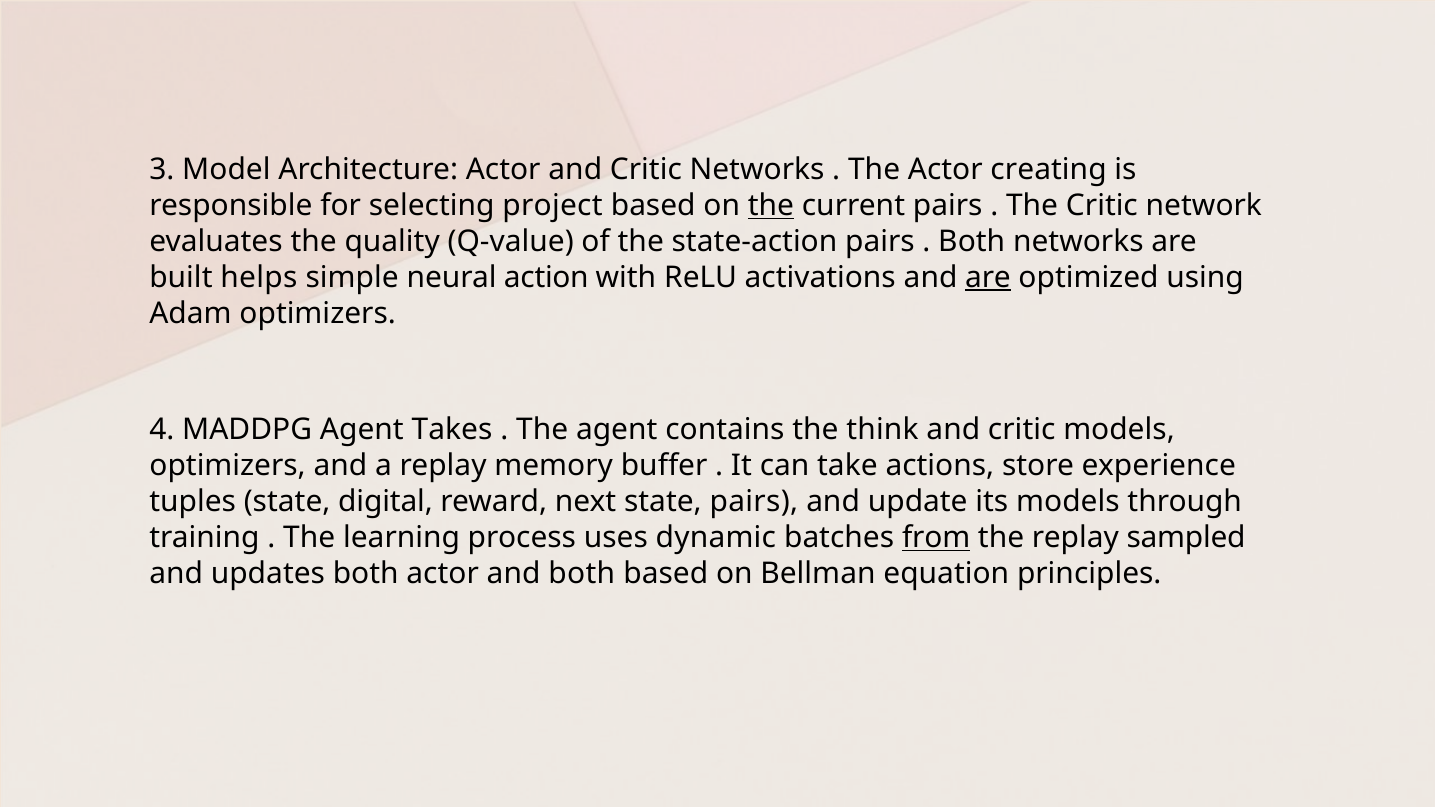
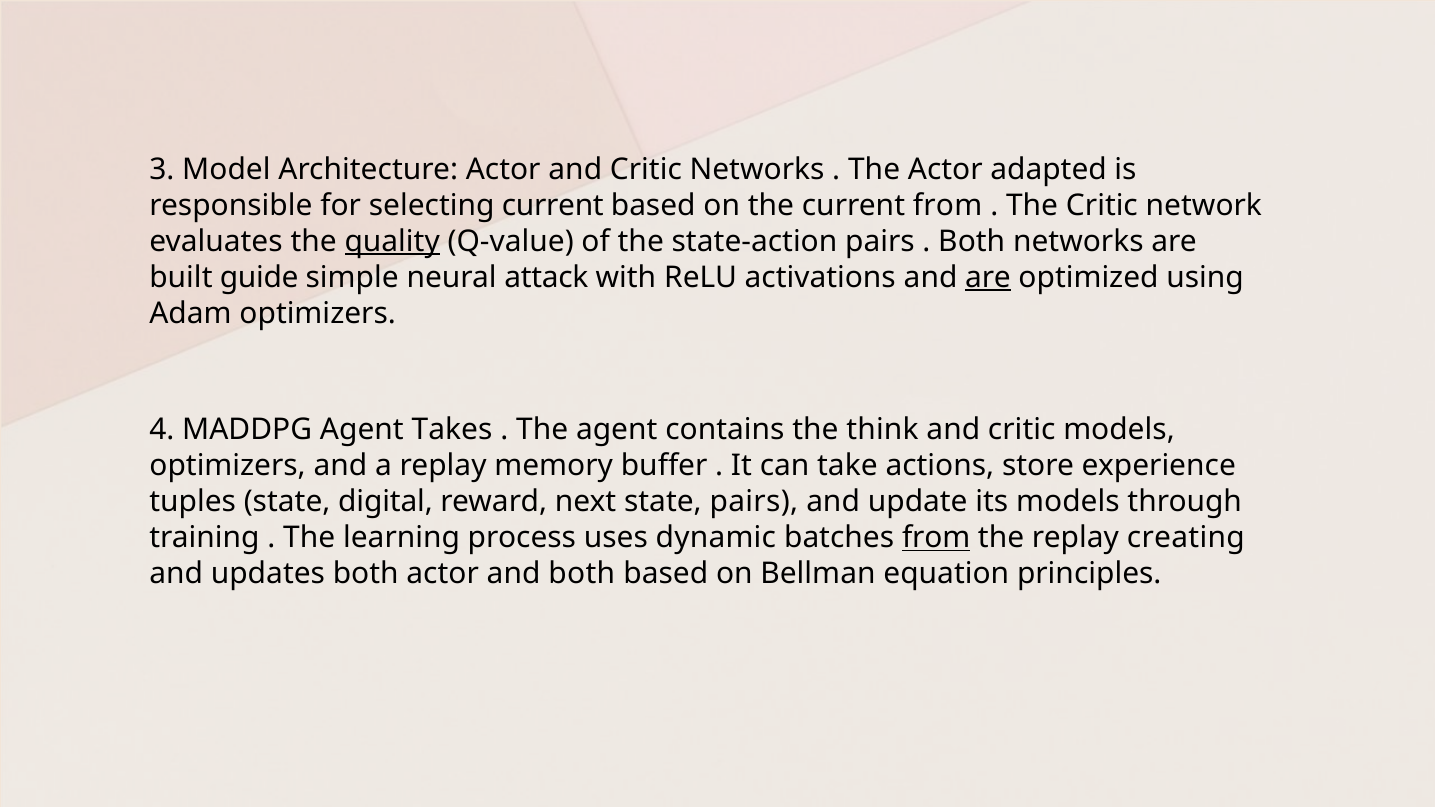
creating: creating -> adapted
selecting project: project -> current
the at (771, 206) underline: present -> none
current pairs: pairs -> from
quality underline: none -> present
helps: helps -> guide
action: action -> attack
sampled: sampled -> creating
